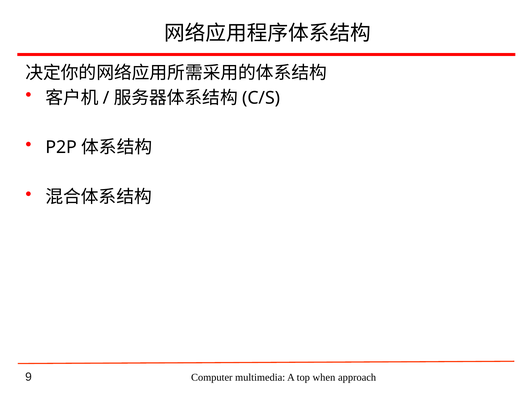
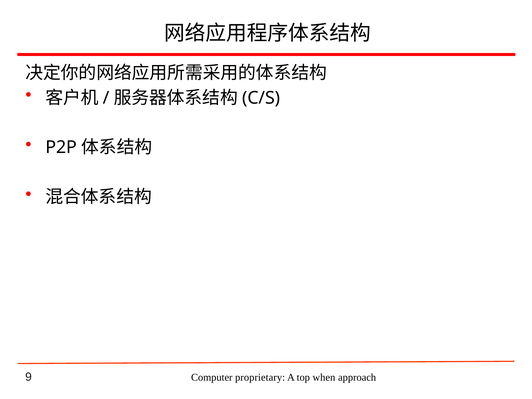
multimedia: multimedia -> proprietary
